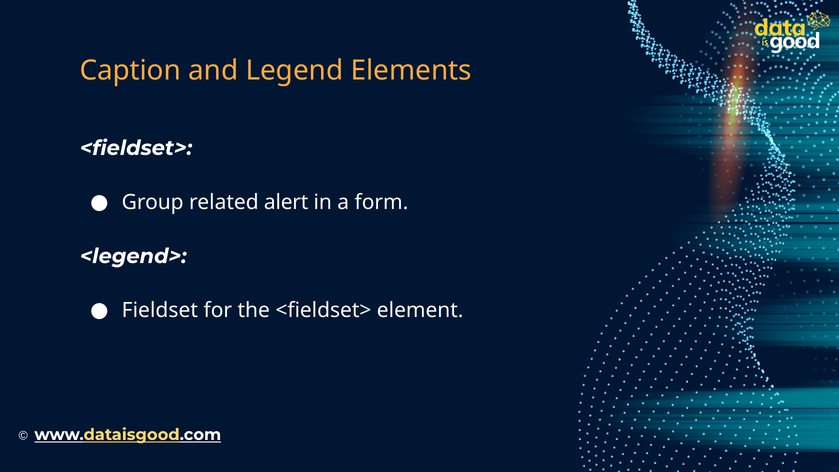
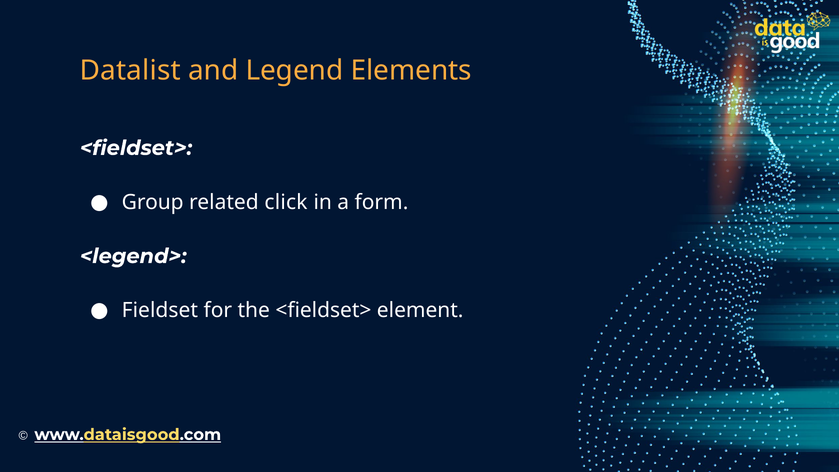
Caption: Caption -> Datalist
alert: alert -> click
